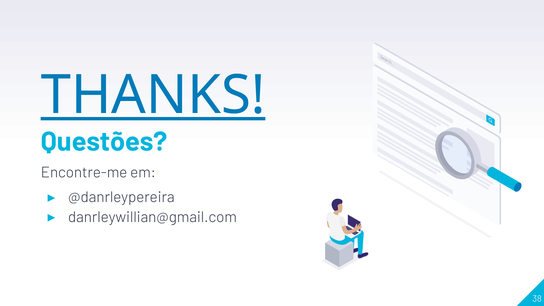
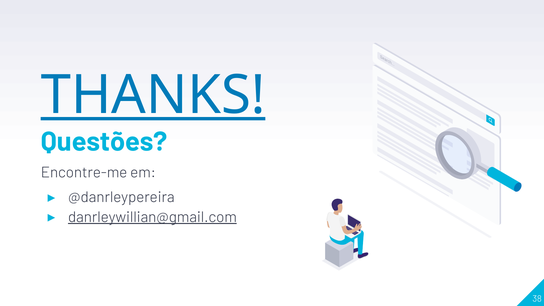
danrleywillian@gmail.com underline: none -> present
